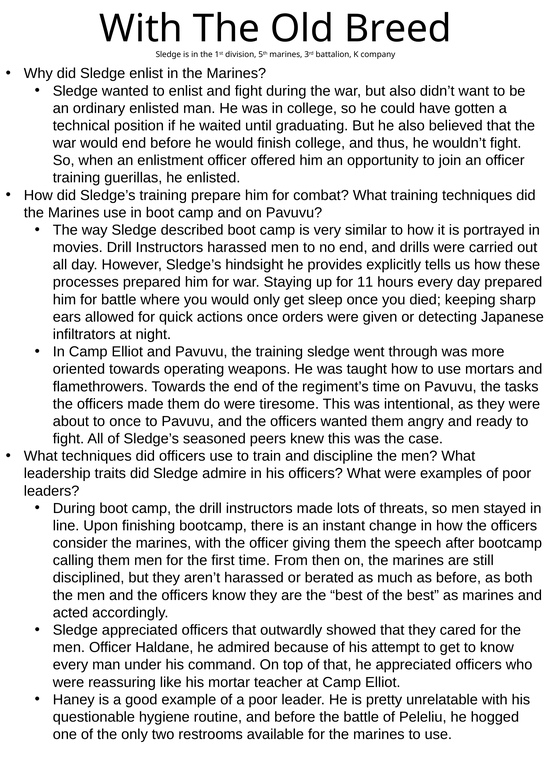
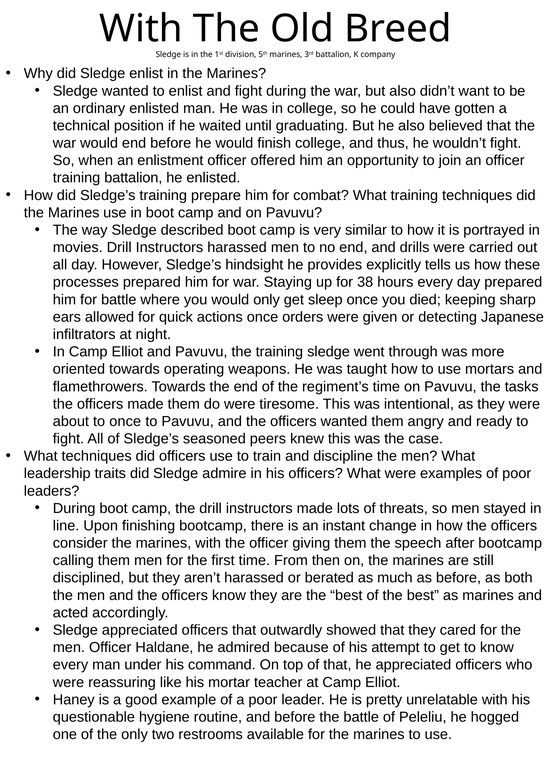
training guerillas: guerillas -> battalion
11: 11 -> 38
